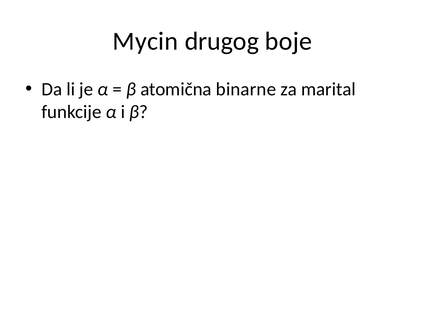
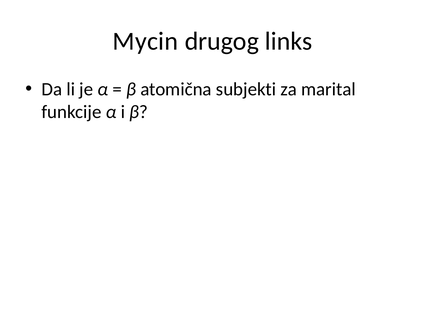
boje: boje -> links
binarne: binarne -> subjekti
